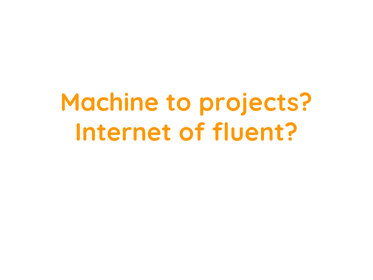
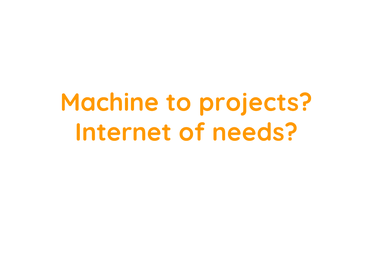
fluent: fluent -> needs
